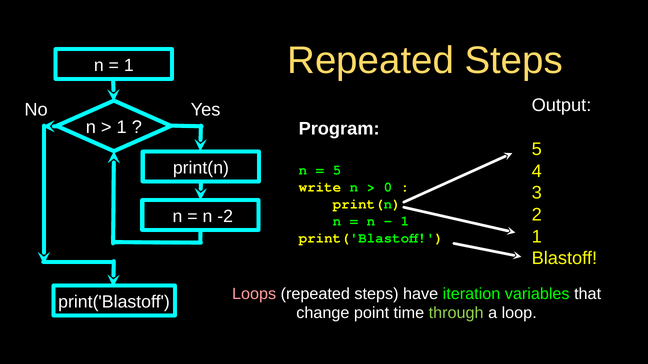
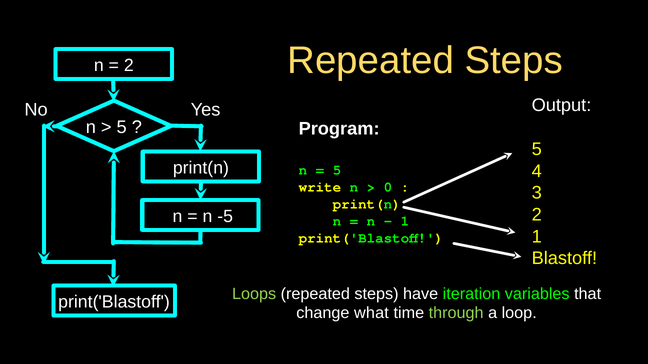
1 at (129, 65): 1 -> 2
1 at (122, 127): 1 -> 5
-2: -2 -> -5
Loops colour: pink -> light green
point: point -> what
